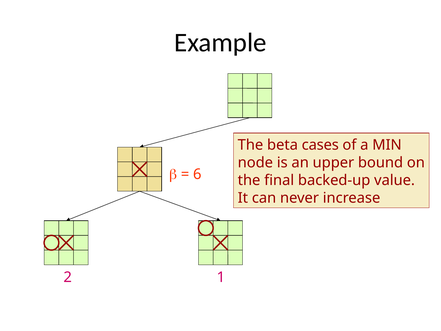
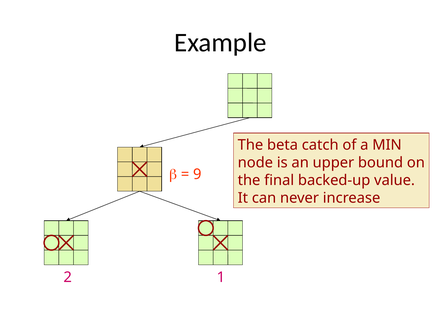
cases: cases -> catch
6: 6 -> 9
